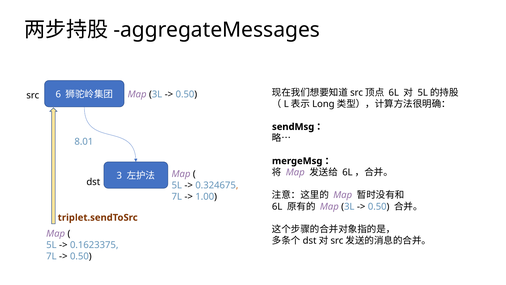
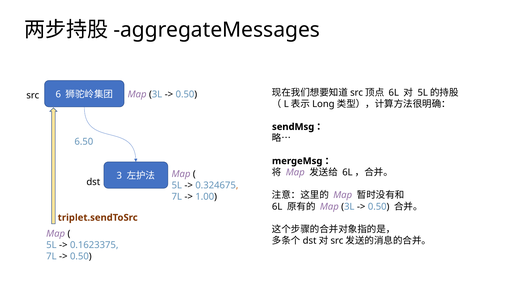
8.01: 8.01 -> 6.50
